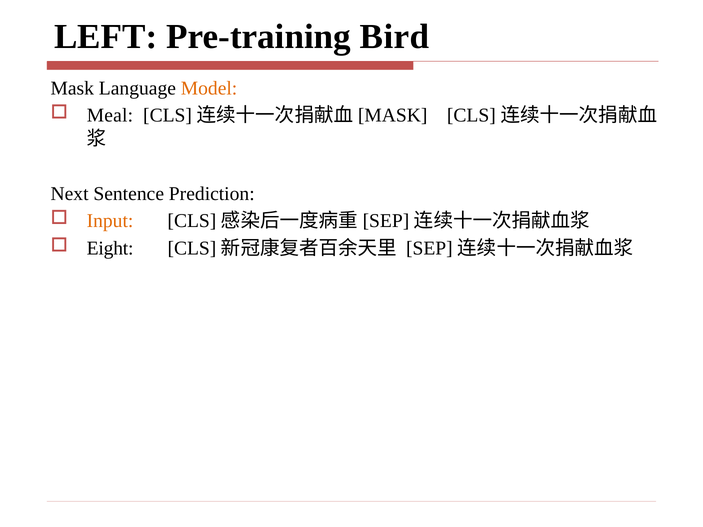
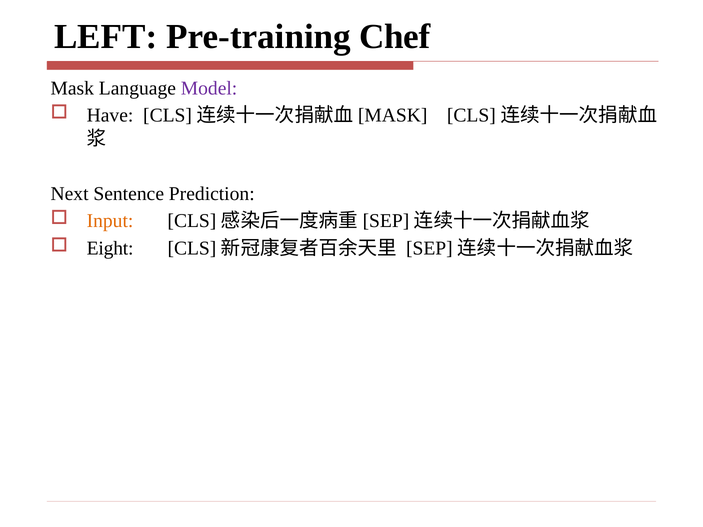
Bird: Bird -> Chef
Model colour: orange -> purple
Meal: Meal -> Have
